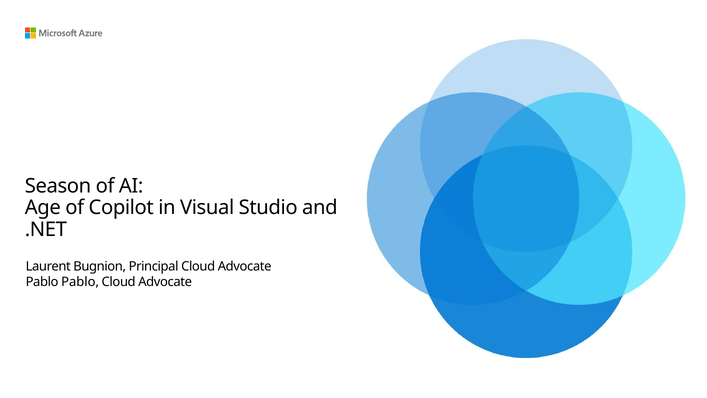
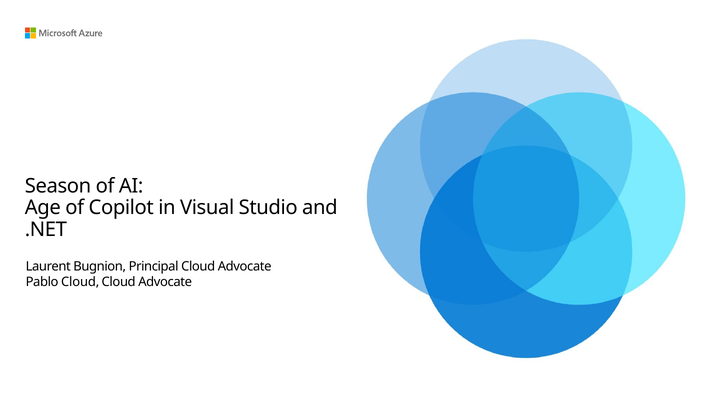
Pablo Pablo: Pablo -> Cloud
